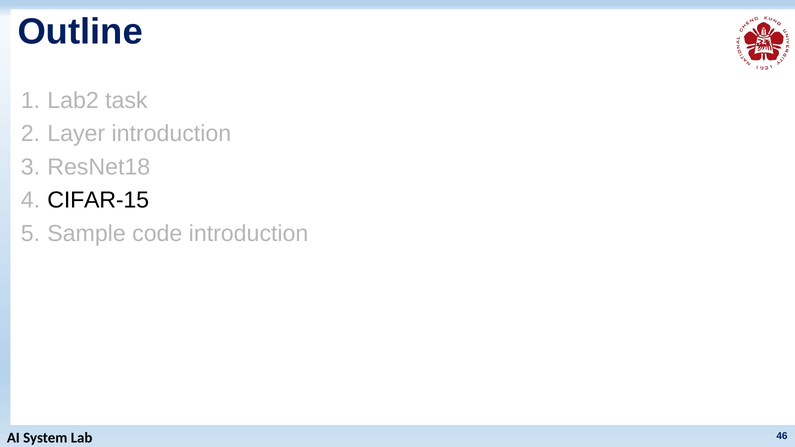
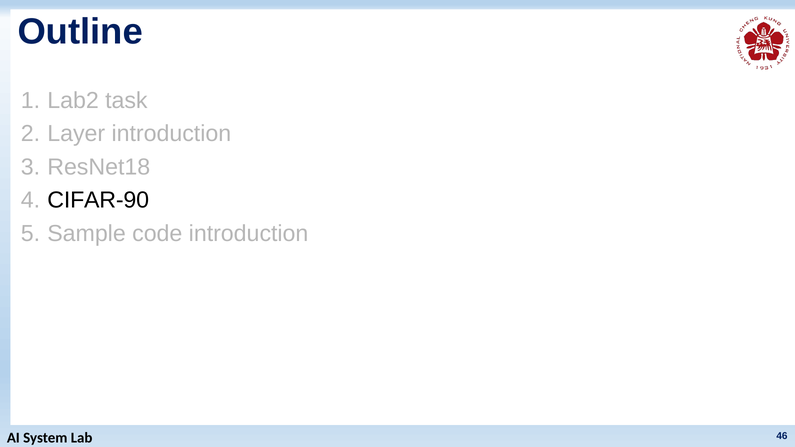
CIFAR-15: CIFAR-15 -> CIFAR-90
